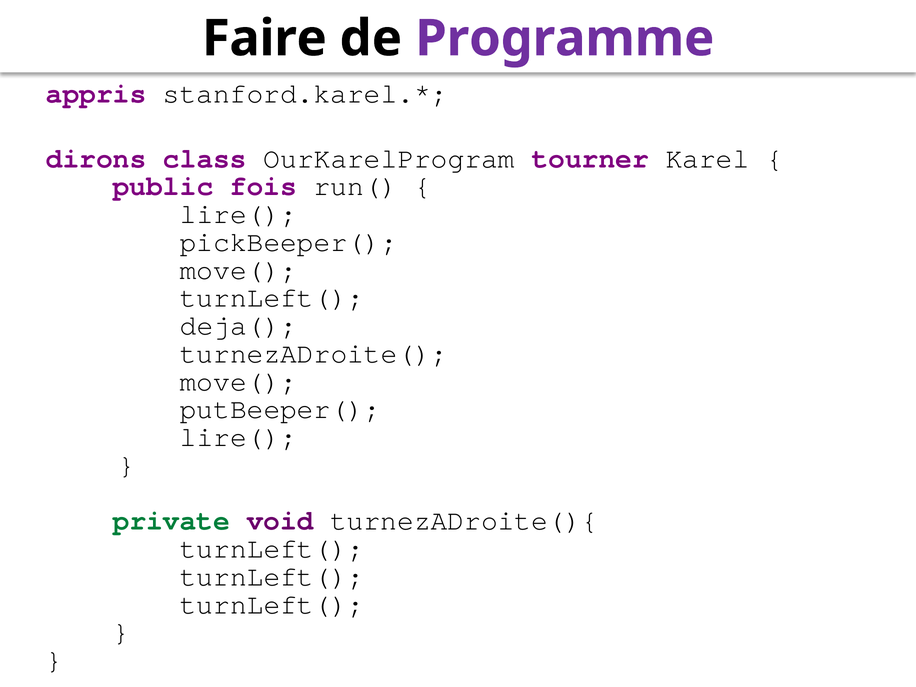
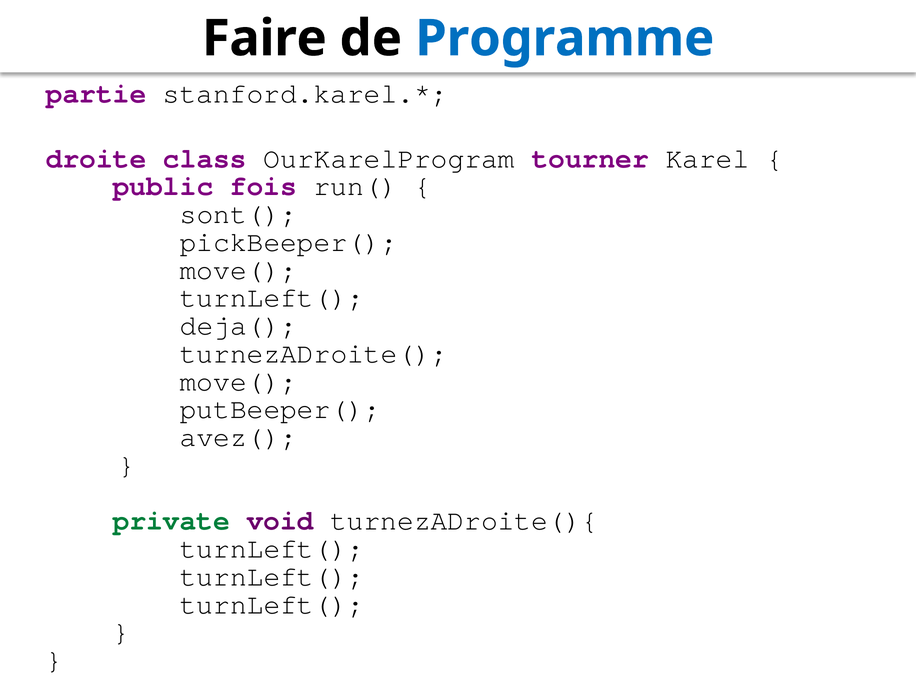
Programme colour: purple -> blue
appris: appris -> partie
dirons: dirons -> droite
lire( at (238, 214): lire( -> sont(
lire( at (238, 437): lire( -> avez(
